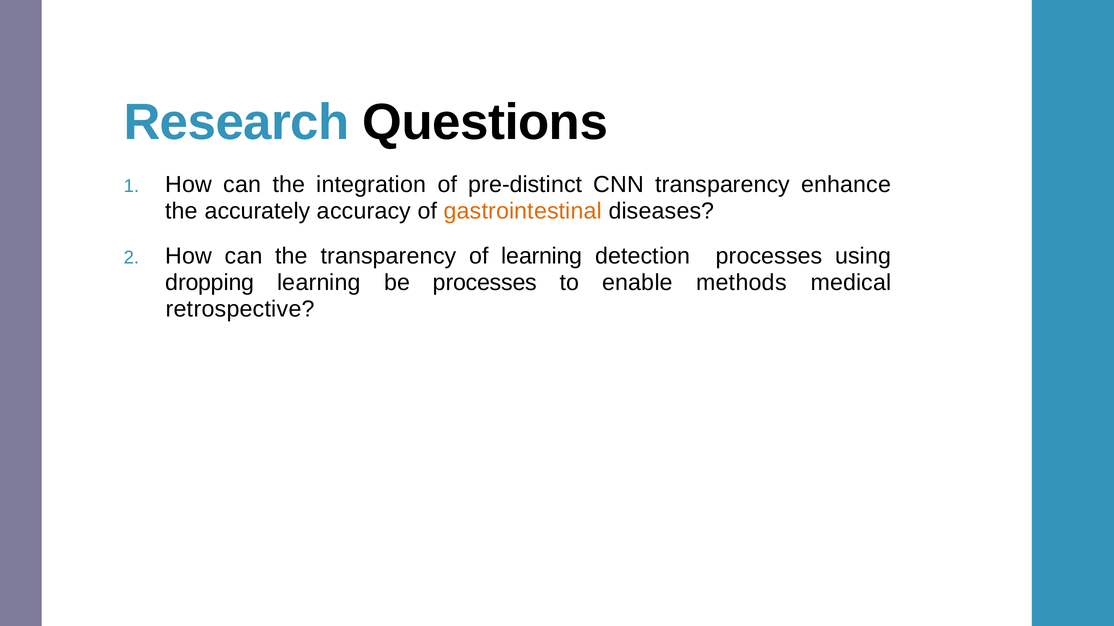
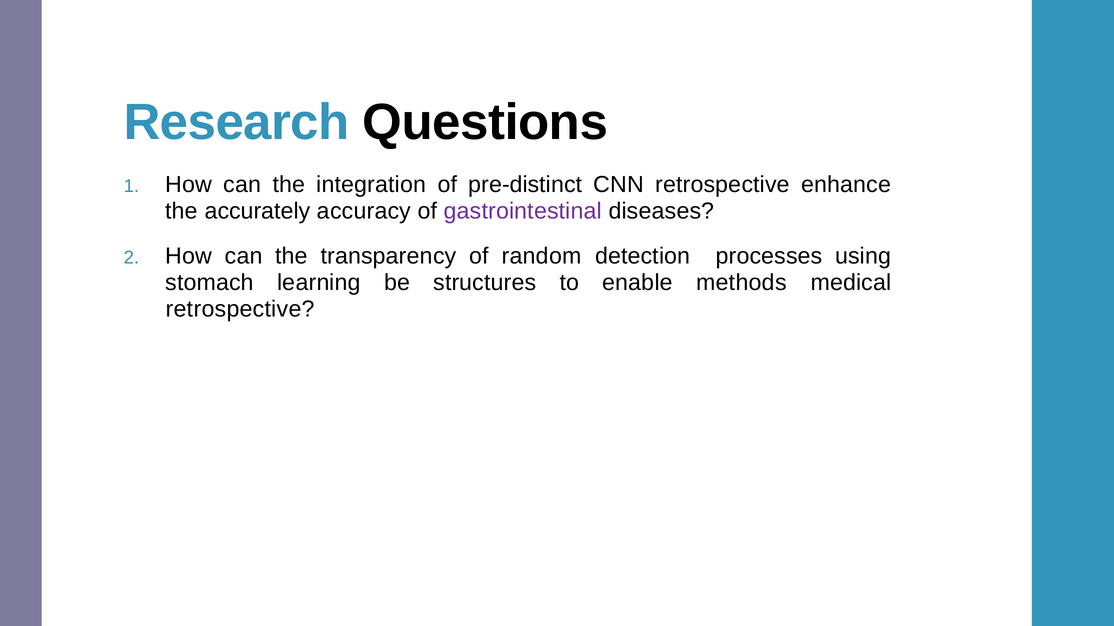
CNN transparency: transparency -> retrospective
gastrointestinal colour: orange -> purple
of learning: learning -> random
dropping: dropping -> stomach
be processes: processes -> structures
